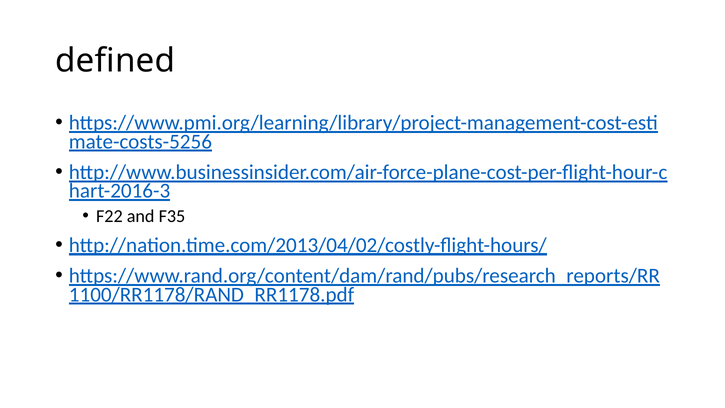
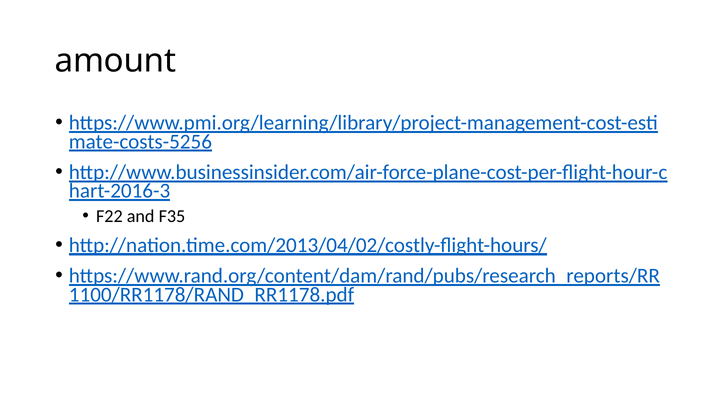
defined: defined -> amount
